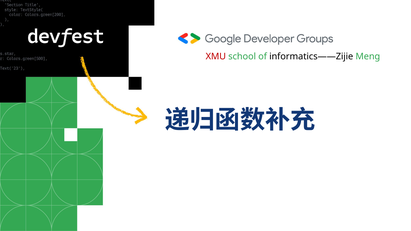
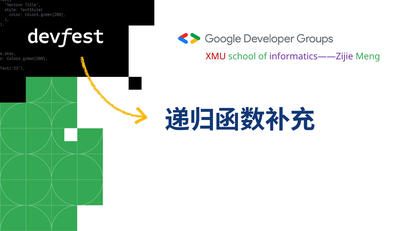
informatics——Zijie colour: black -> purple
